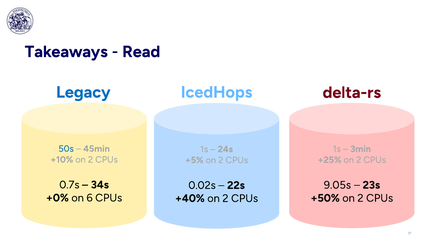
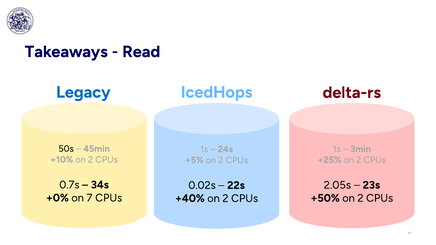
50s colour: blue -> black
9.05s: 9.05s -> 2.05s
6: 6 -> 7
